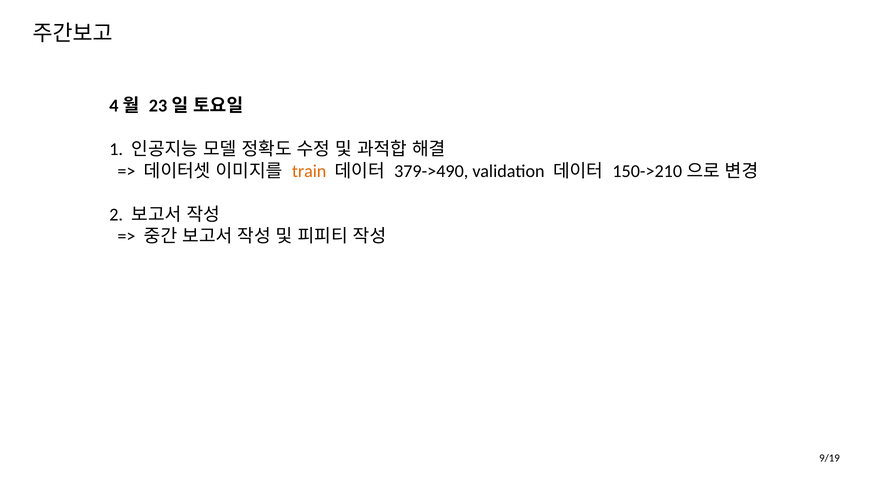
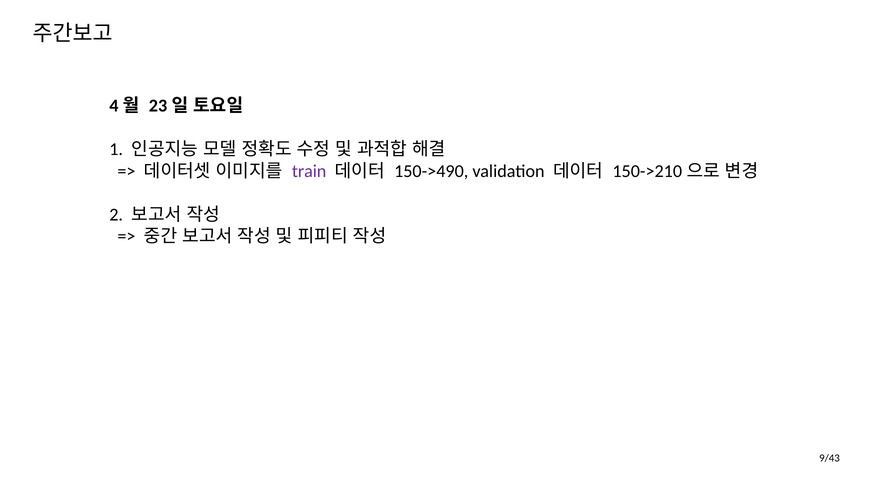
train colour: orange -> purple
379->490: 379->490 -> 150->490
9/19: 9/19 -> 9/43
